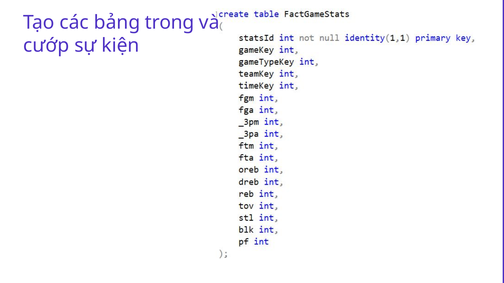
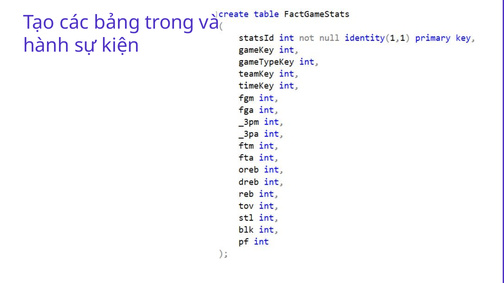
cướp: cướp -> hành
